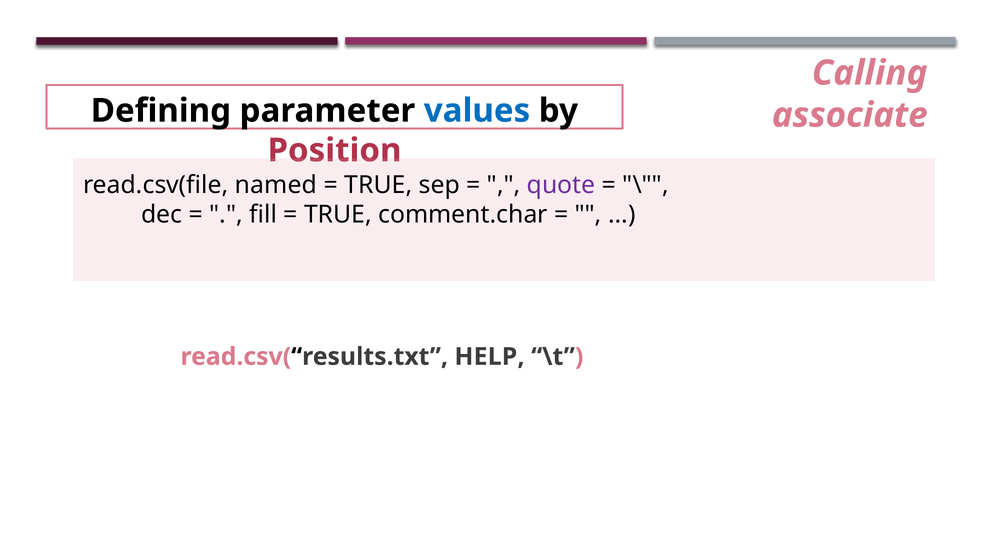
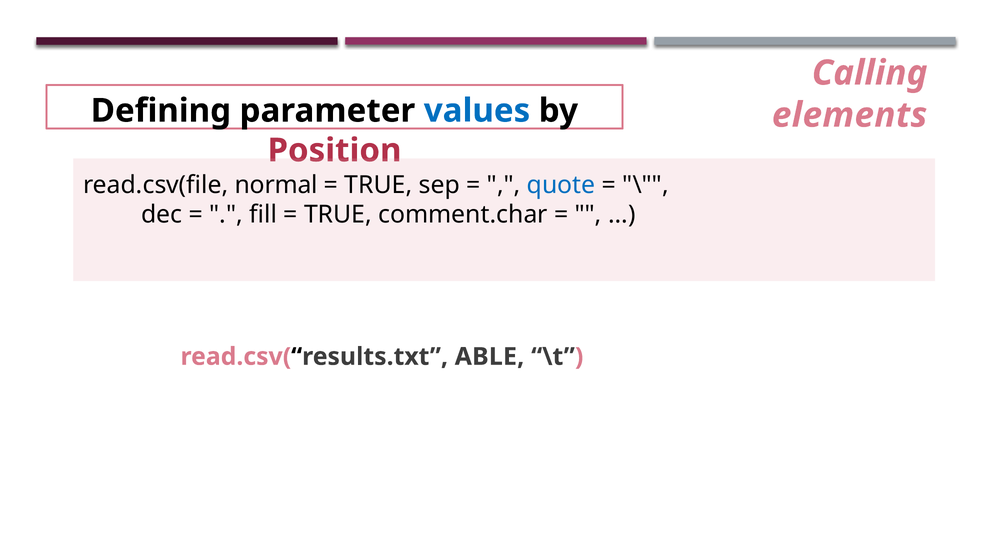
associate: associate -> elements
named: named -> normal
quote colour: purple -> blue
HELP: HELP -> ABLE
